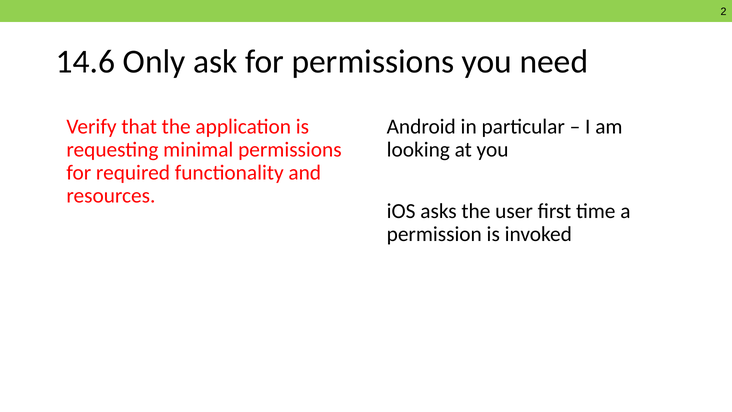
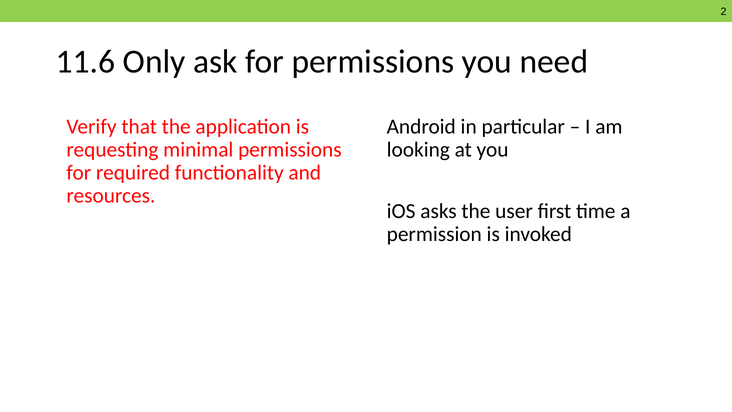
14.6: 14.6 -> 11.6
